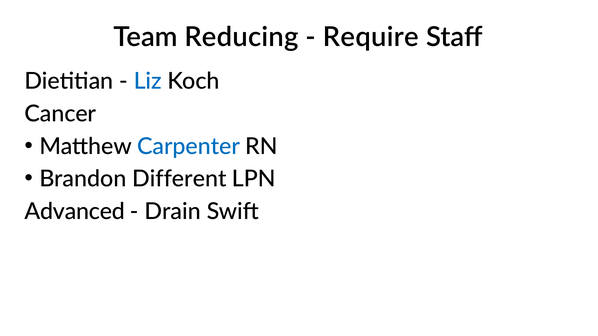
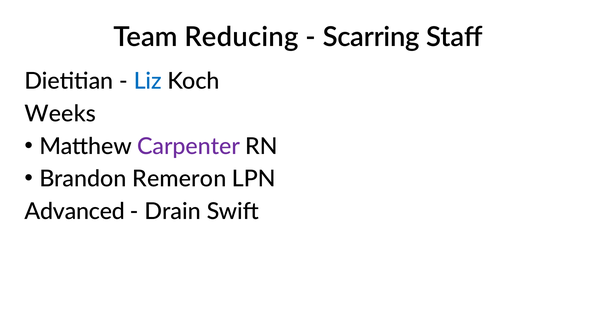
Require: Require -> Scarring
Cancer: Cancer -> Weeks
Carpenter colour: blue -> purple
Different: Different -> Remeron
